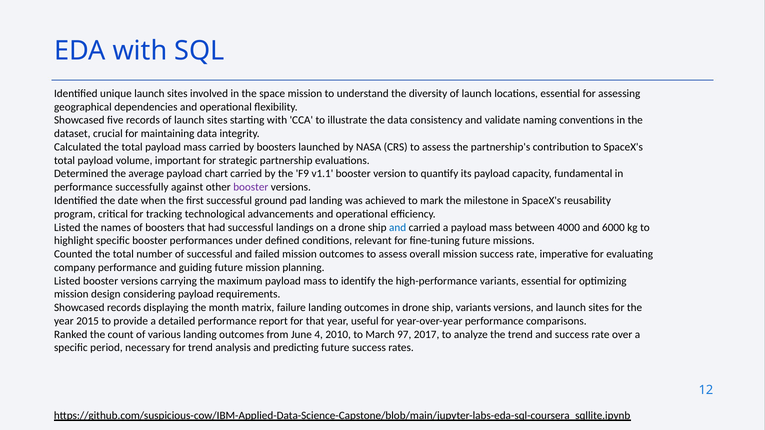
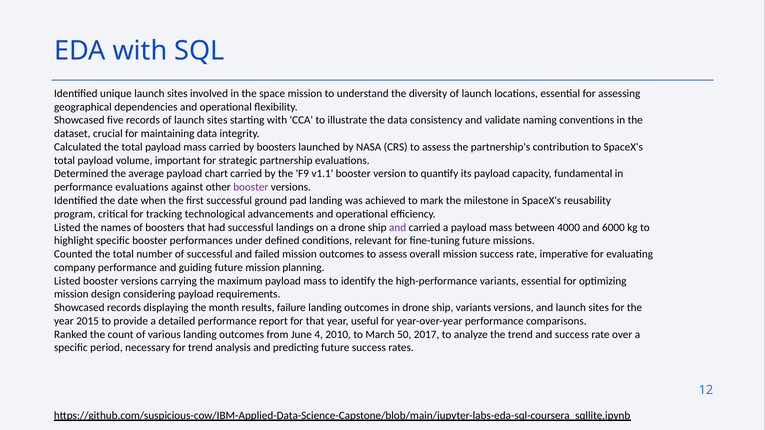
performance successfully: successfully -> evaluations
and at (398, 228) colour: blue -> purple
matrix: matrix -> results
97: 97 -> 50
